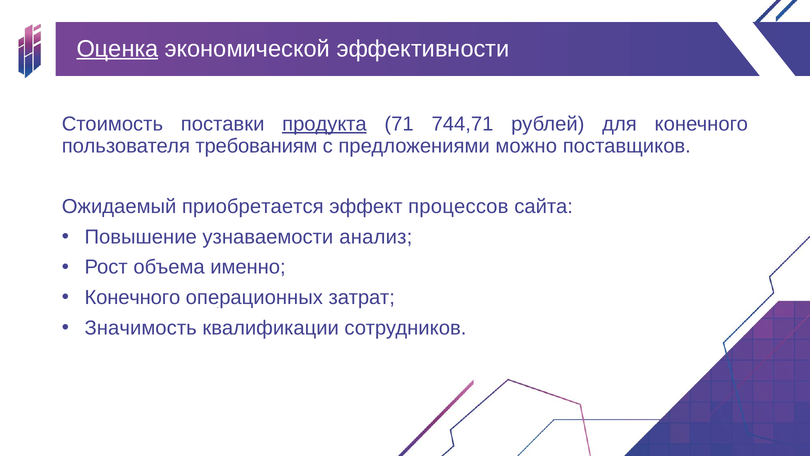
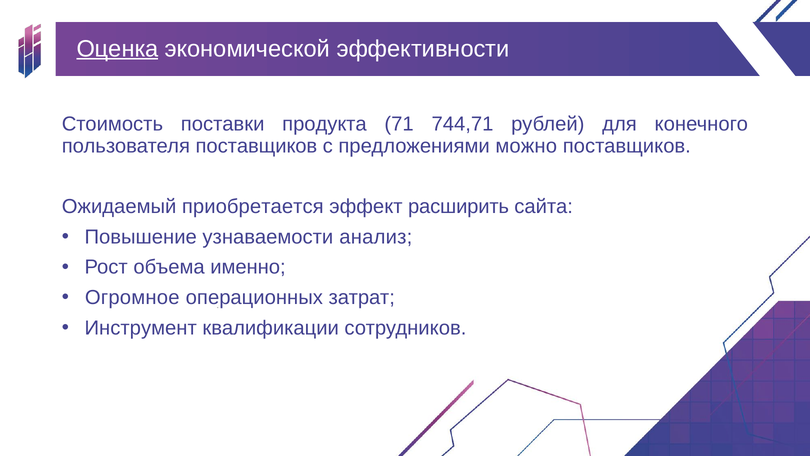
продукта underline: present -> none
пользователя требованиям: требованиям -> поставщиков
процессов: процессов -> расширить
Конечного at (132, 297): Конечного -> Огромное
Значимость: Значимость -> Инструмент
